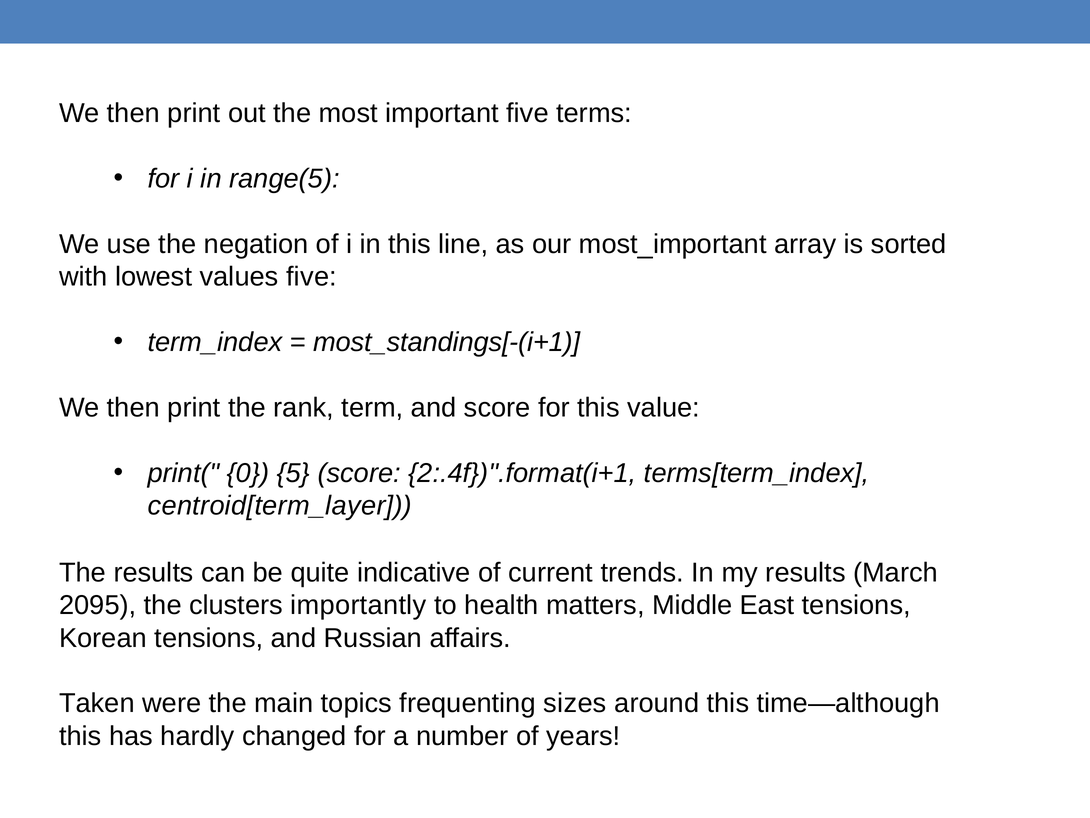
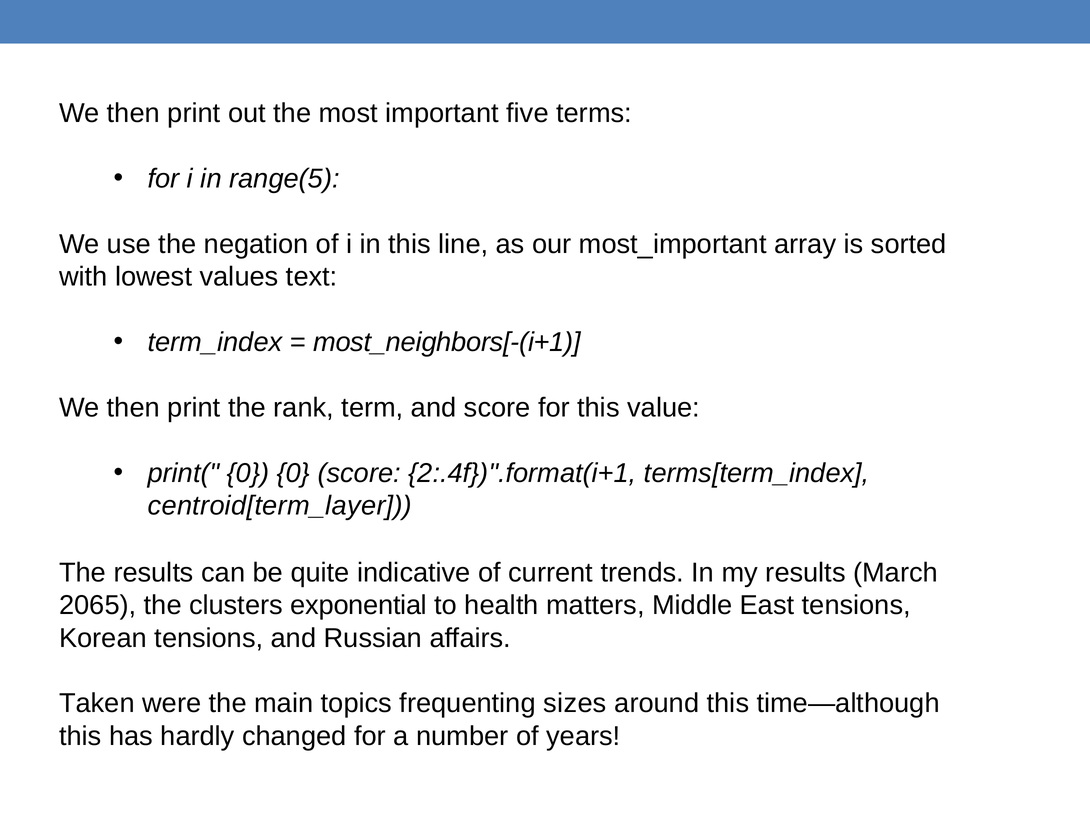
values five: five -> text
most_standings[-(i+1: most_standings[-(i+1 -> most_neighbors[-(i+1
0 5: 5 -> 0
2095: 2095 -> 2065
importantly: importantly -> exponential
